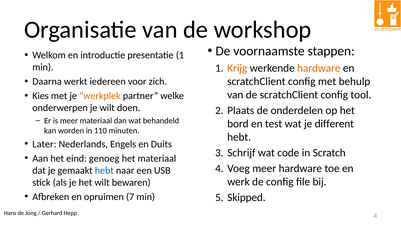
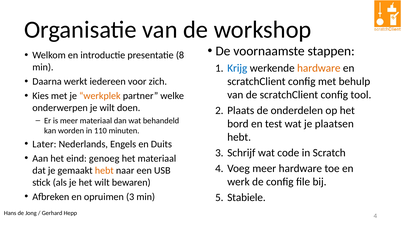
presentatie 1: 1 -> 8
Krijg colour: orange -> blue
different: different -> plaatsen
hebt at (104, 170) colour: blue -> orange
opruimen 7: 7 -> 3
Skipped: Skipped -> Stabiele
